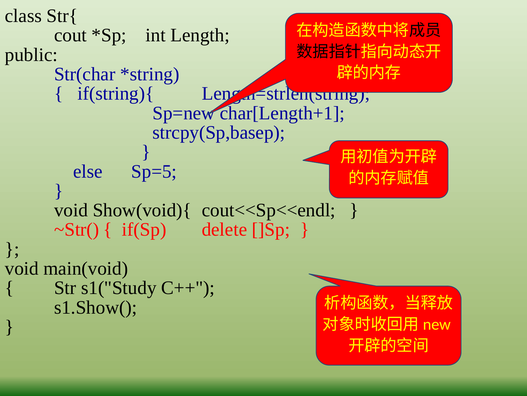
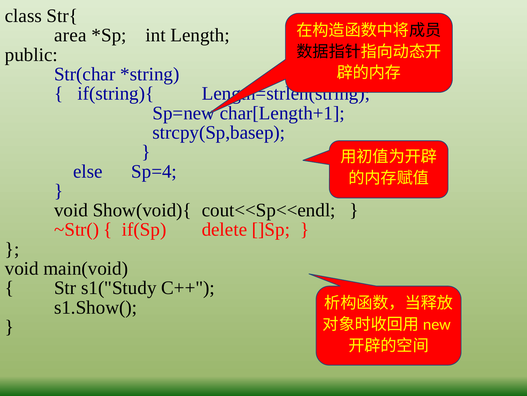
cout: cout -> area
Sp=5: Sp=5 -> Sp=4
